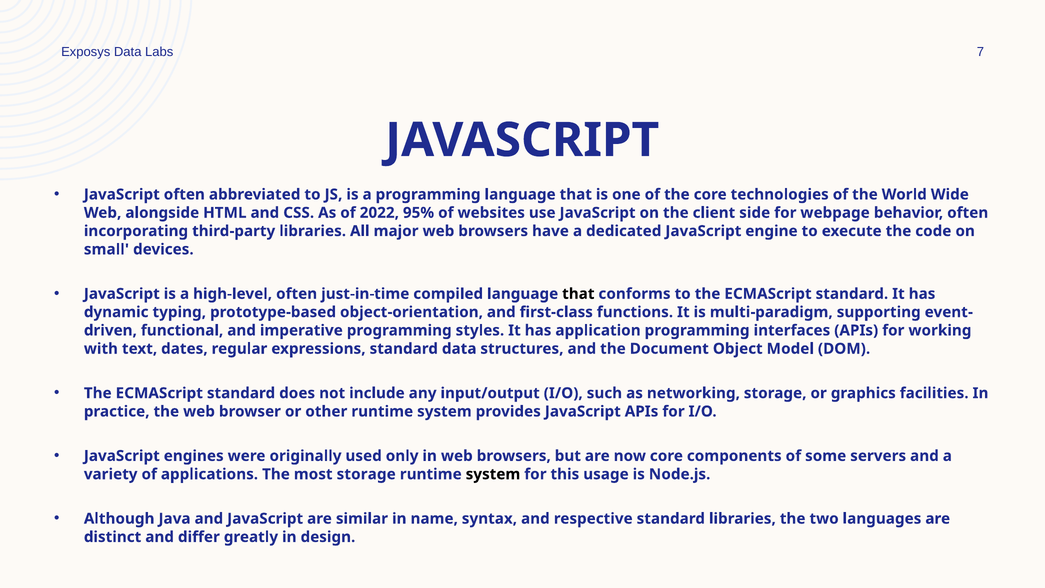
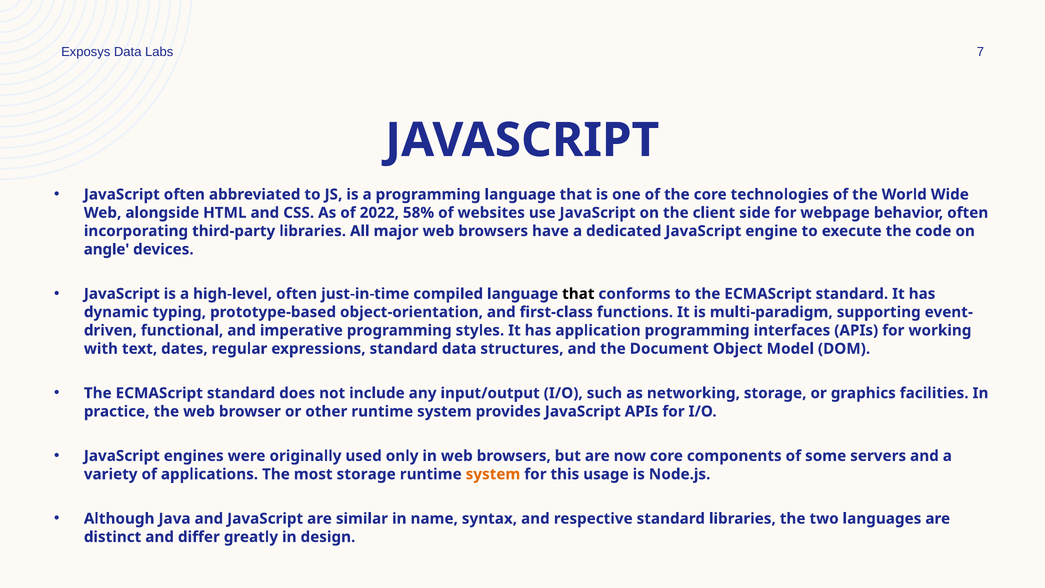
95%: 95% -> 58%
small: small -> angle
system at (493, 474) colour: black -> orange
